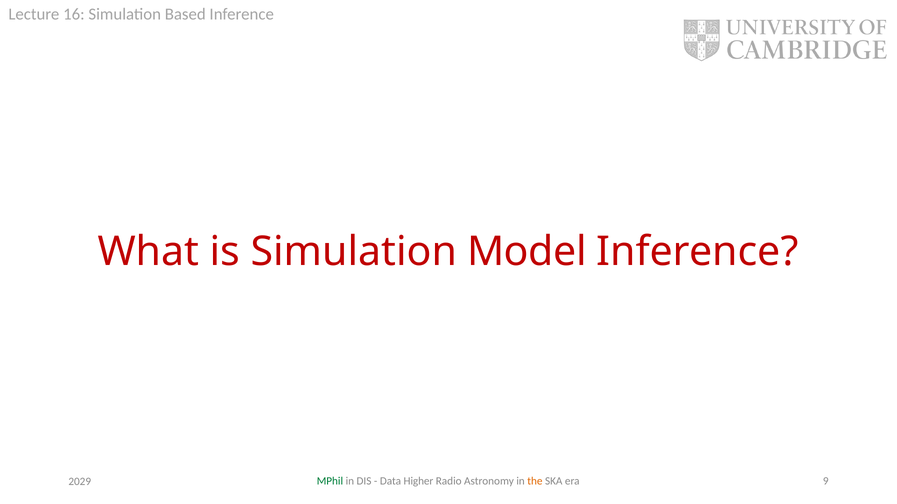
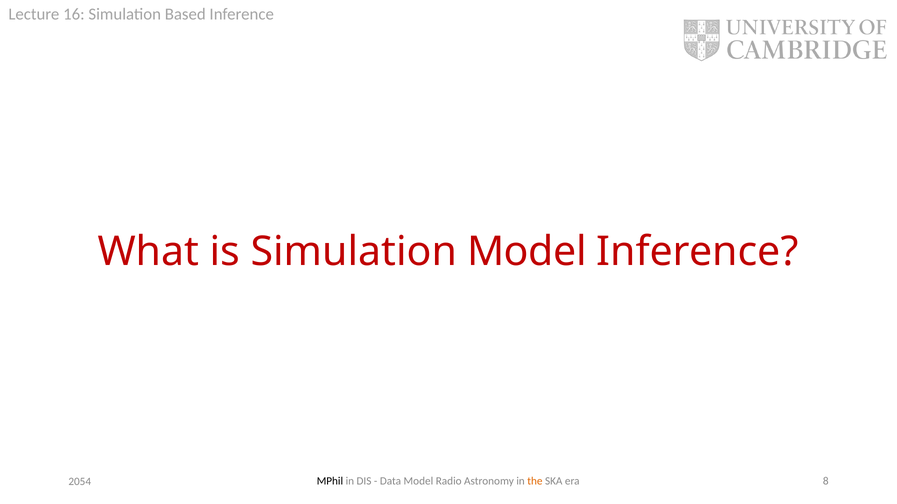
MPhil colour: green -> black
Data Higher: Higher -> Model
9: 9 -> 8
2029: 2029 -> 2054
